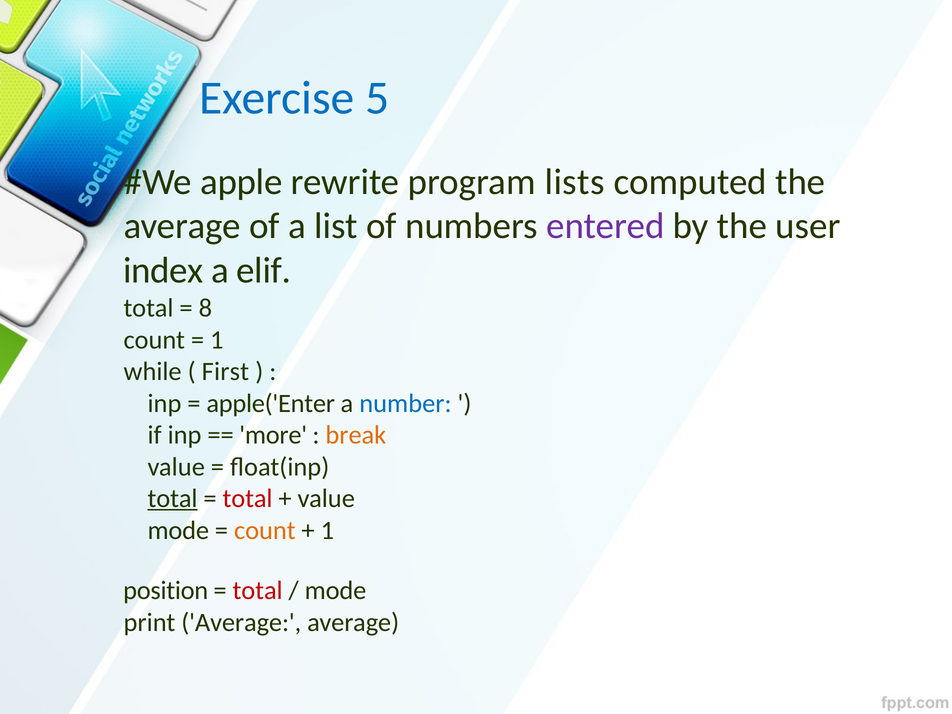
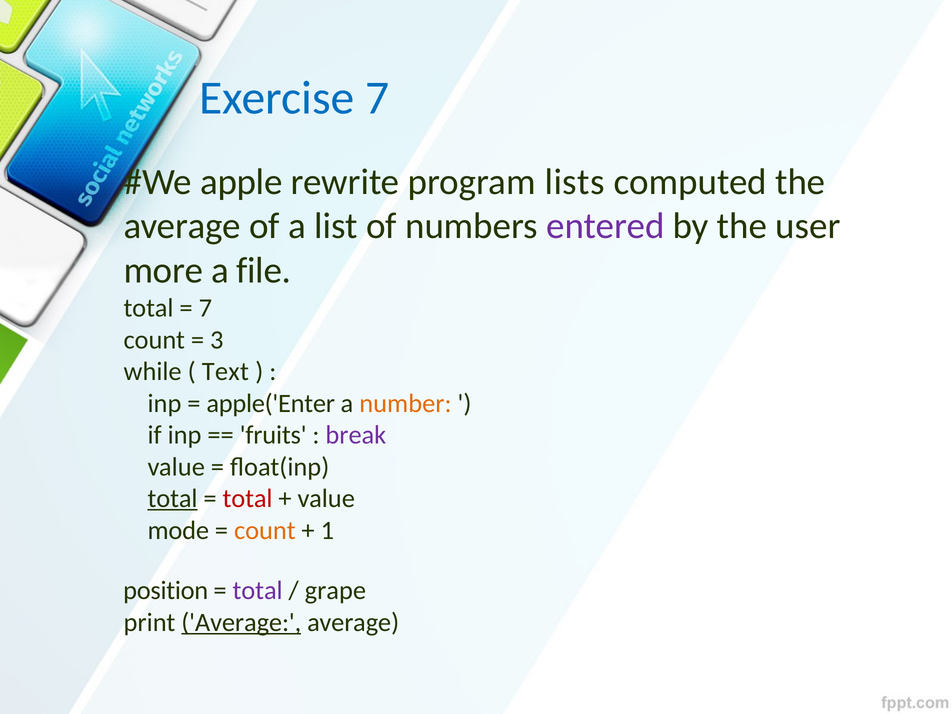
Exercise 5: 5 -> 7
index: index -> more
elif: elif -> file
8 at (205, 308): 8 -> 7
1 at (217, 340): 1 -> 3
First: First -> Text
number colour: blue -> orange
more: more -> fruits
break colour: orange -> purple
total at (258, 591) colour: red -> purple
mode at (335, 591): mode -> grape
Average at (241, 622) underline: none -> present
